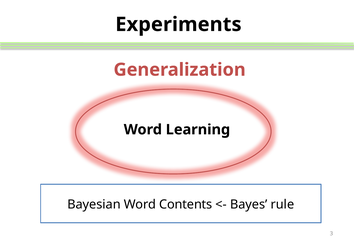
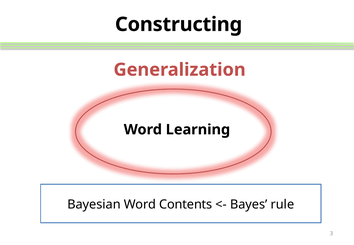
Experiments: Experiments -> Constructing
